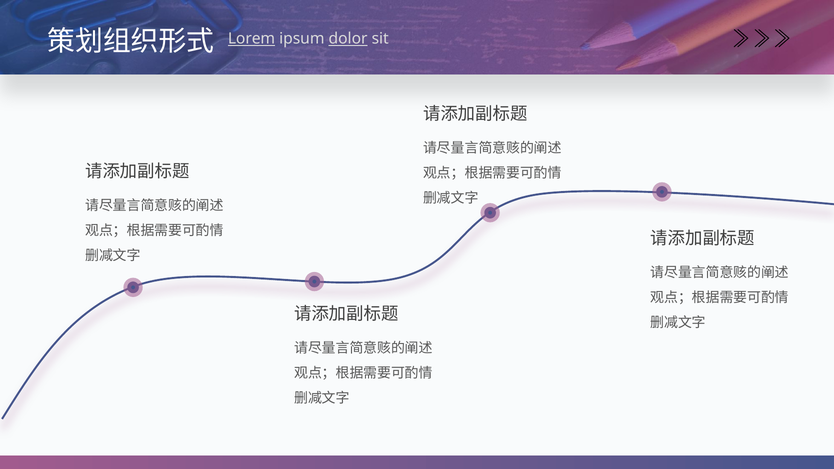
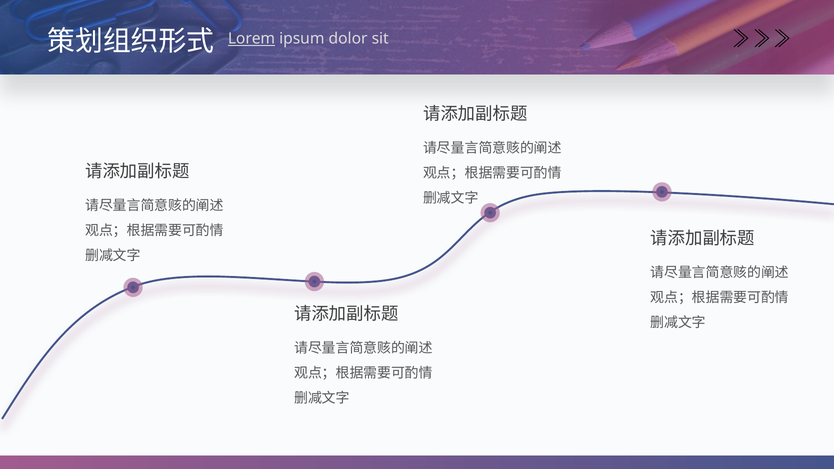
dolor underline: present -> none
